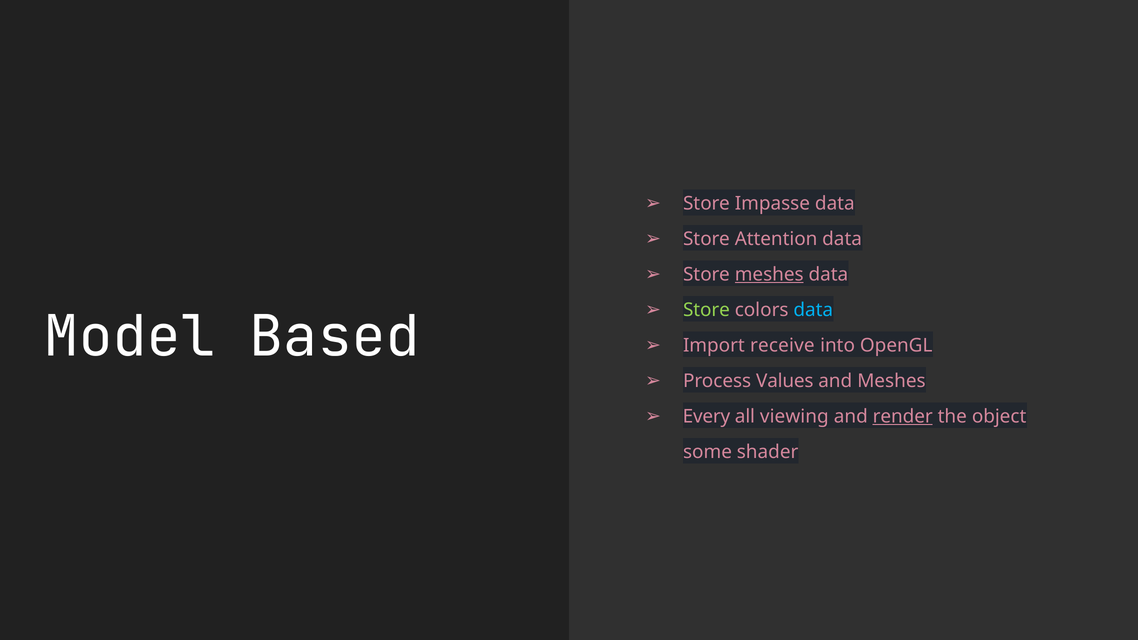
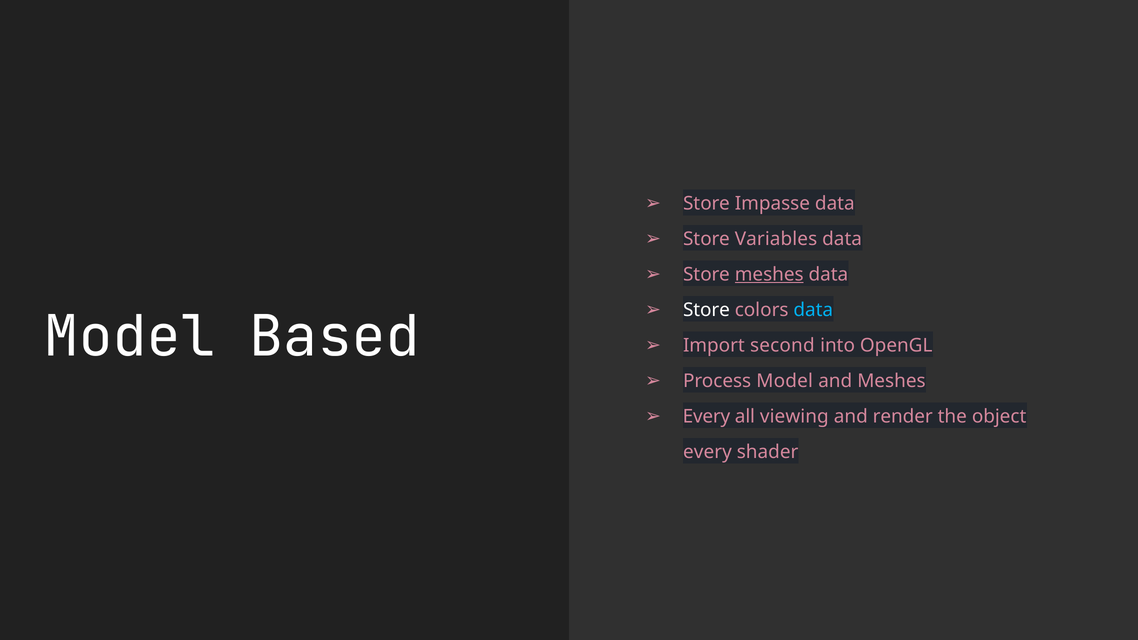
Attention: Attention -> Variables
Store at (706, 310) colour: light green -> white
receive: receive -> second
Process Values: Values -> Model
render underline: present -> none
some at (707, 452): some -> every
